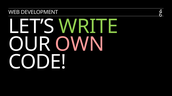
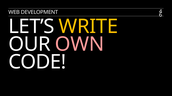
WRITE colour: light green -> yellow
